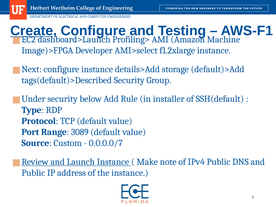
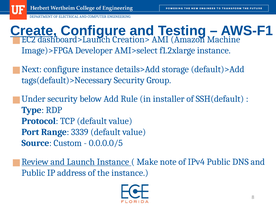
Profiling>: Profiling> -> Creation>
tags(default)>Described: tags(default)>Described -> tags(default)>Necessary
3089: 3089 -> 3339
0.0.0.0/7: 0.0.0.0/7 -> 0.0.0.0/5
